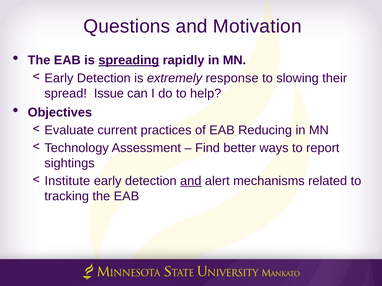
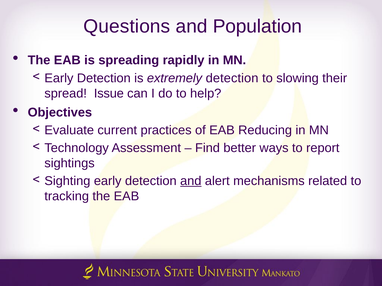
Motivation: Motivation -> Population
spreading underline: present -> none
extremely response: response -> detection
Institute: Institute -> Sighting
